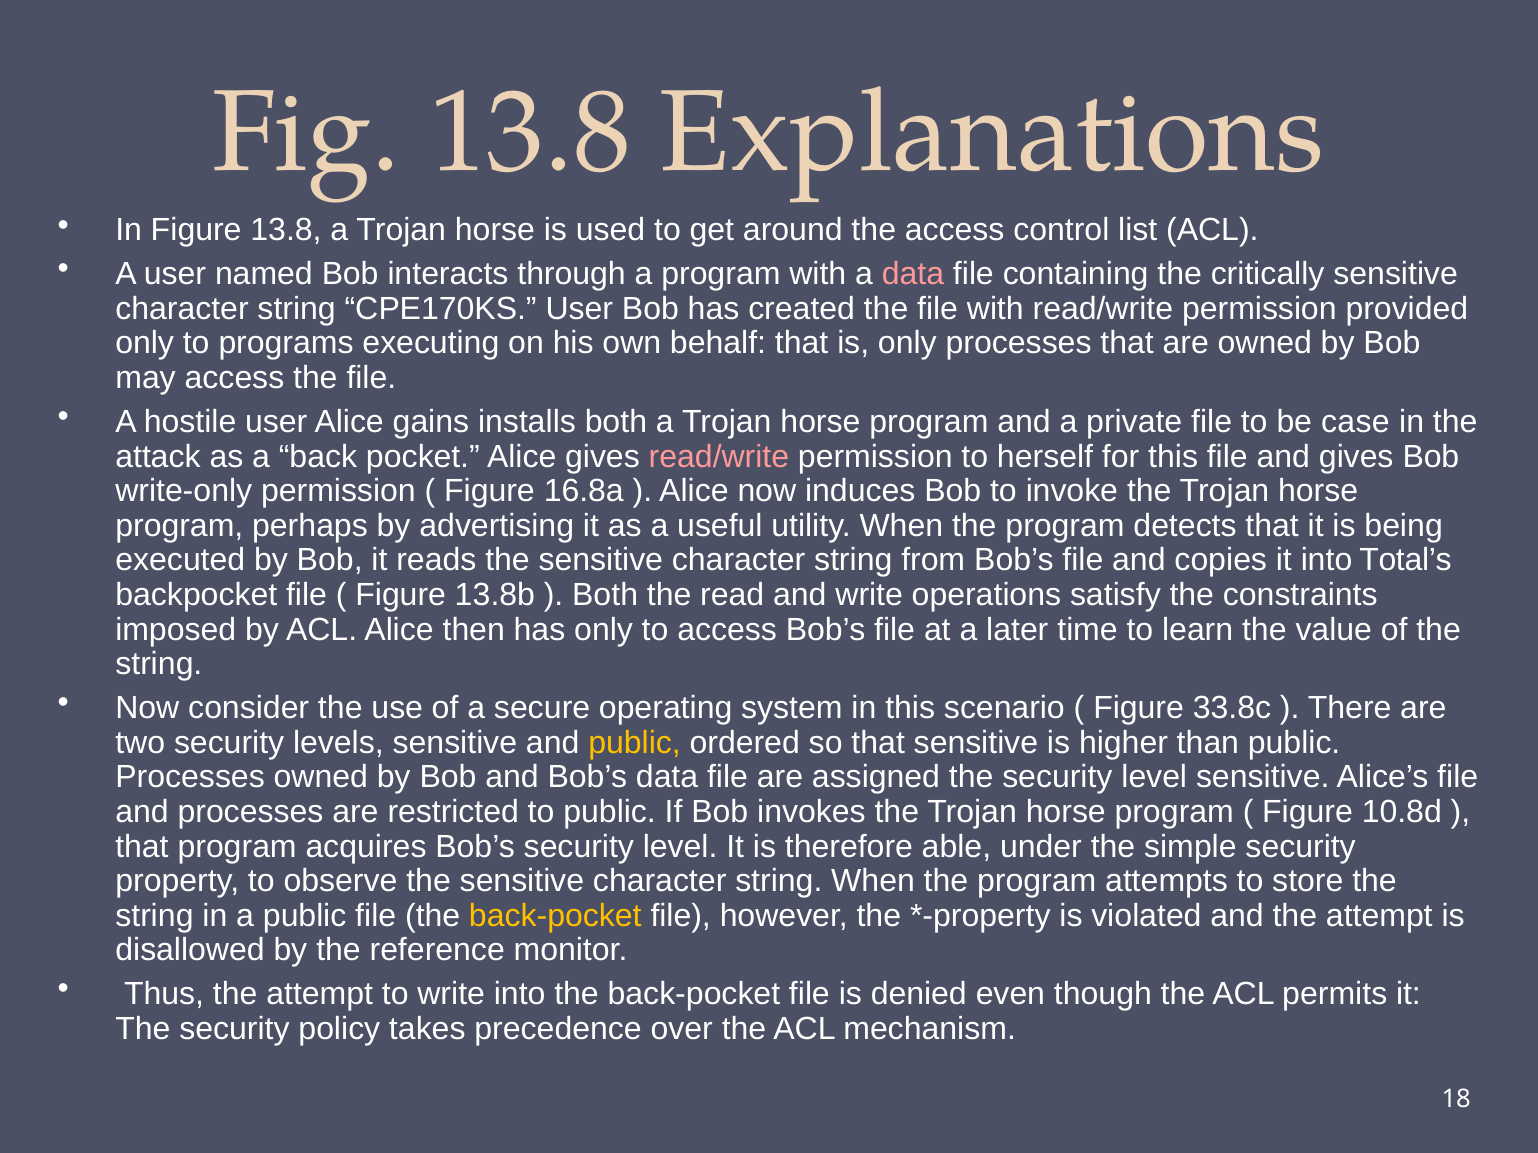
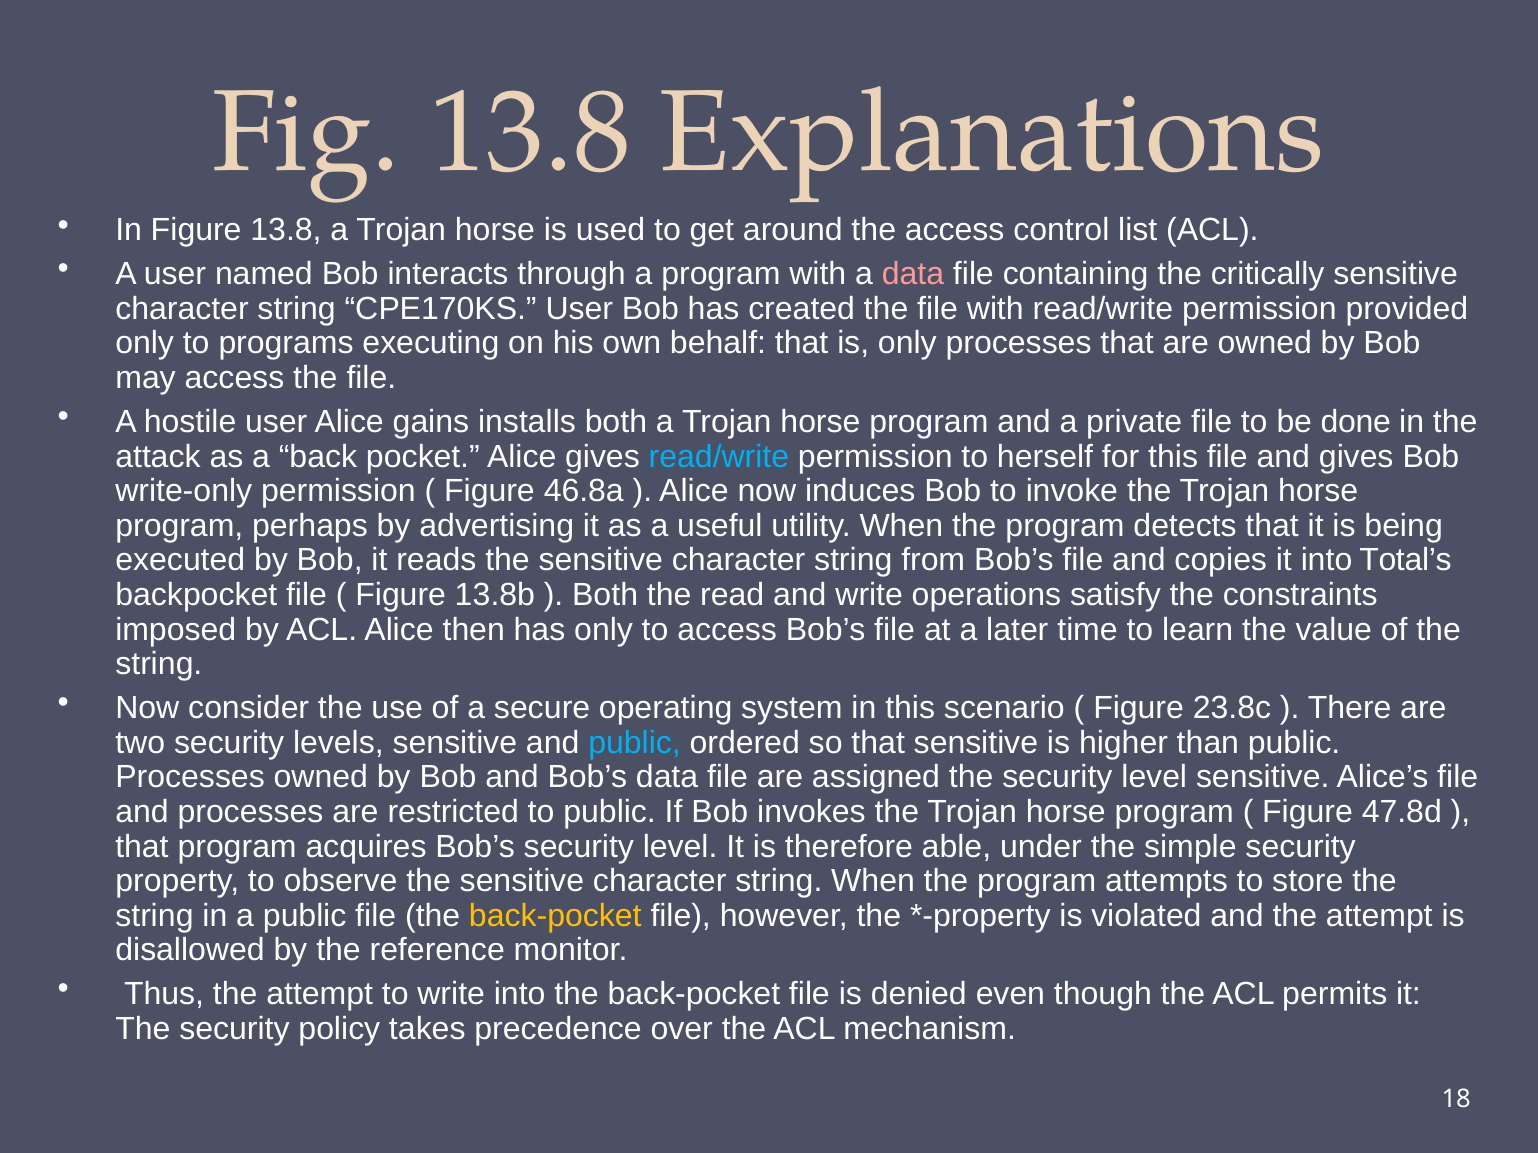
case: case -> done
read/write at (719, 457) colour: pink -> light blue
16.8a: 16.8a -> 46.8a
33.8c: 33.8c -> 23.8c
public at (635, 743) colour: yellow -> light blue
10.8d: 10.8d -> 47.8d
